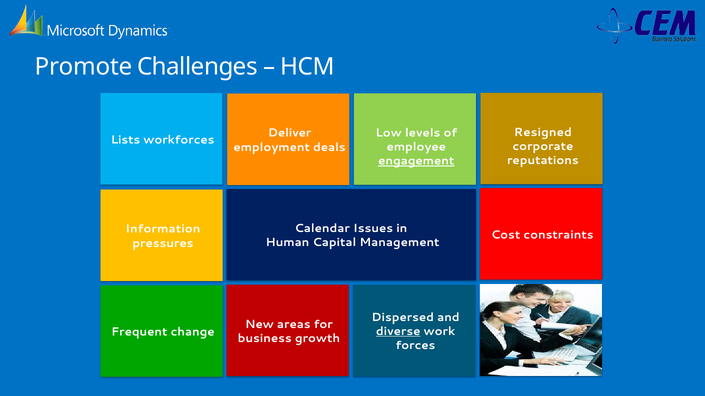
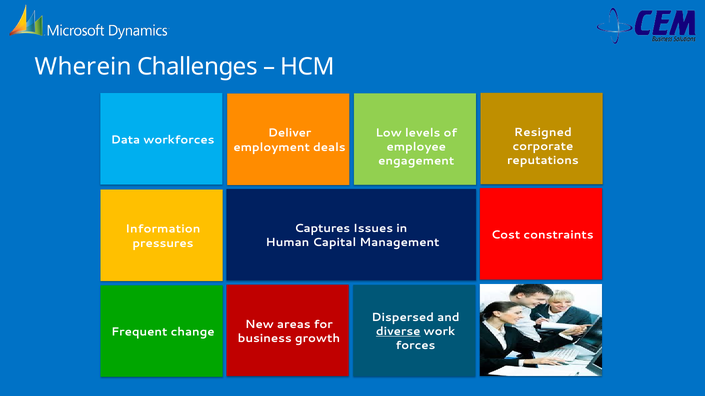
Promote: Promote -> Wherein
Lists: Lists -> Data
engagement underline: present -> none
Calendar: Calendar -> Captures
